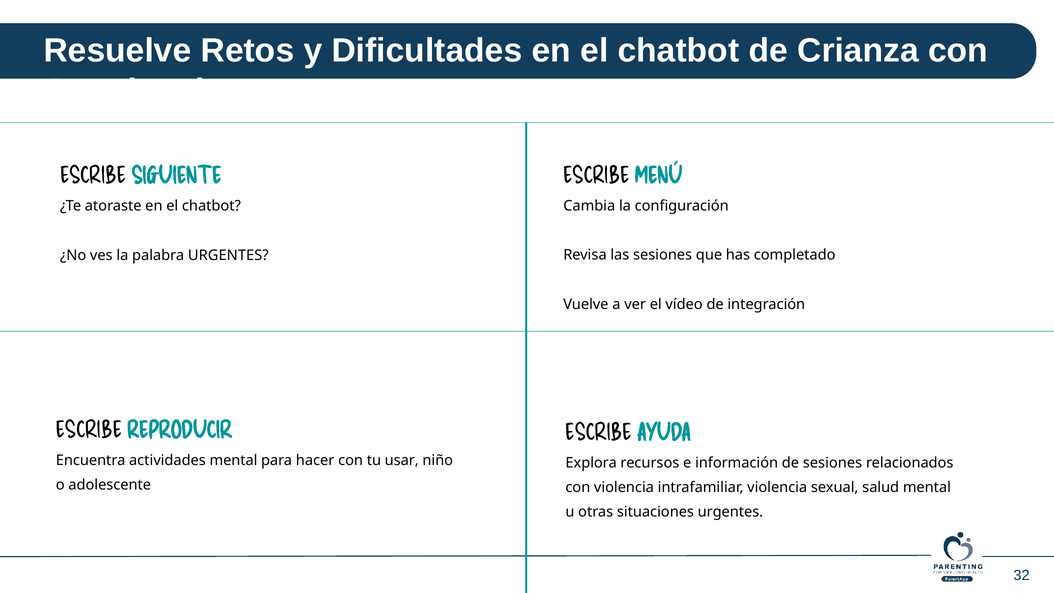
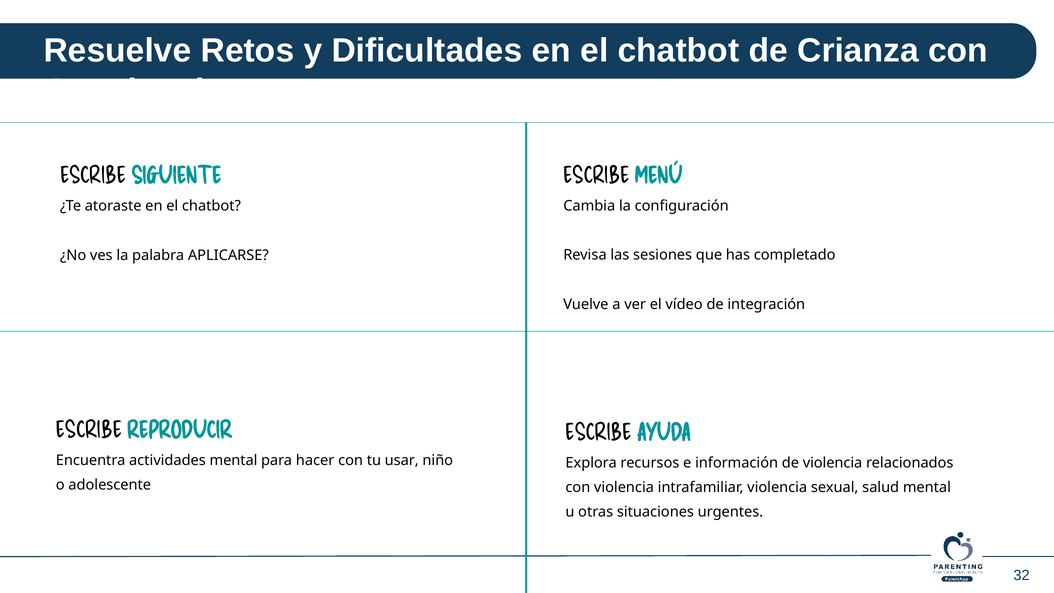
palabra URGENTES: URGENTES -> APLICARSE
de sesiones: sesiones -> violencia
